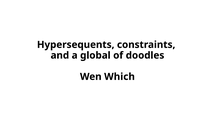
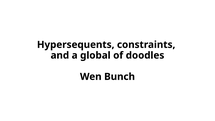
Which: Which -> Bunch
